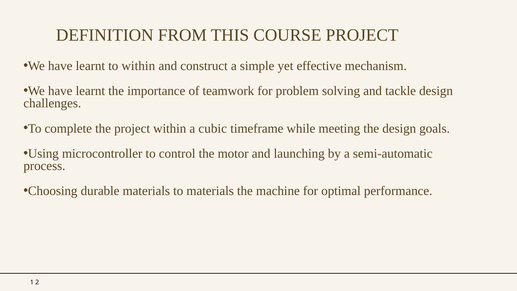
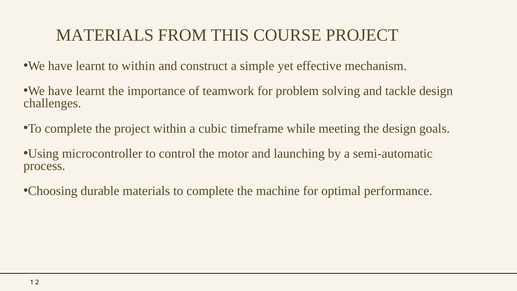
DEFINITION at (105, 35): DEFINITION -> MATERIALS
materials to materials: materials -> complete
